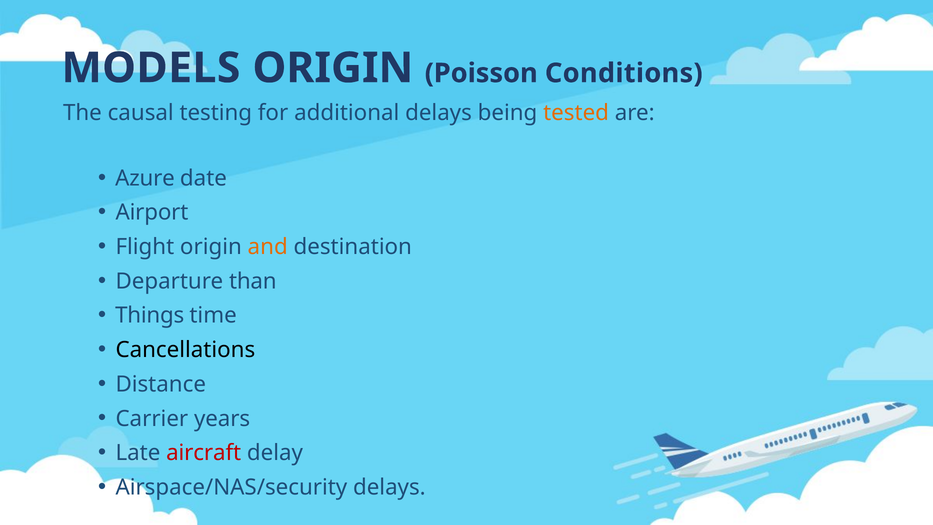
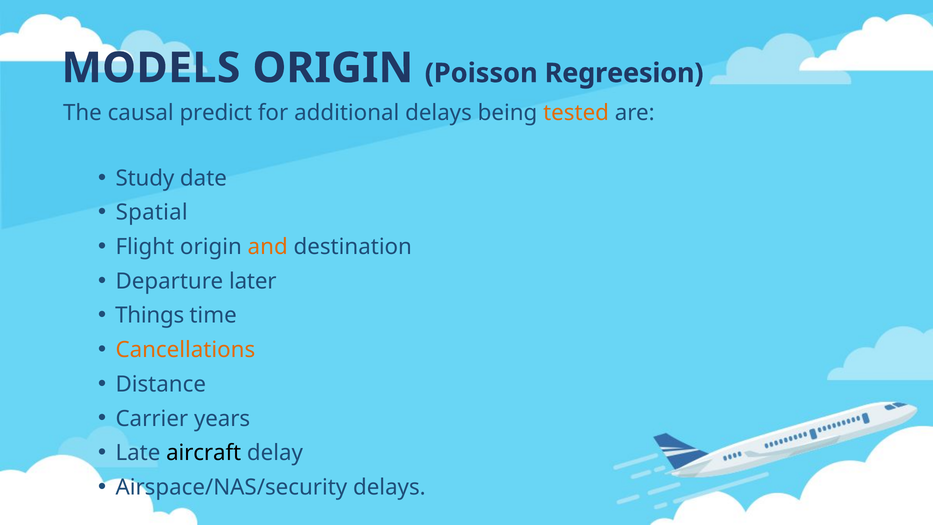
Conditions: Conditions -> Regreesion
testing: testing -> predict
Azure: Azure -> Study
Airport: Airport -> Spatial
than: than -> later
Cancellations colour: black -> orange
aircraft colour: red -> black
